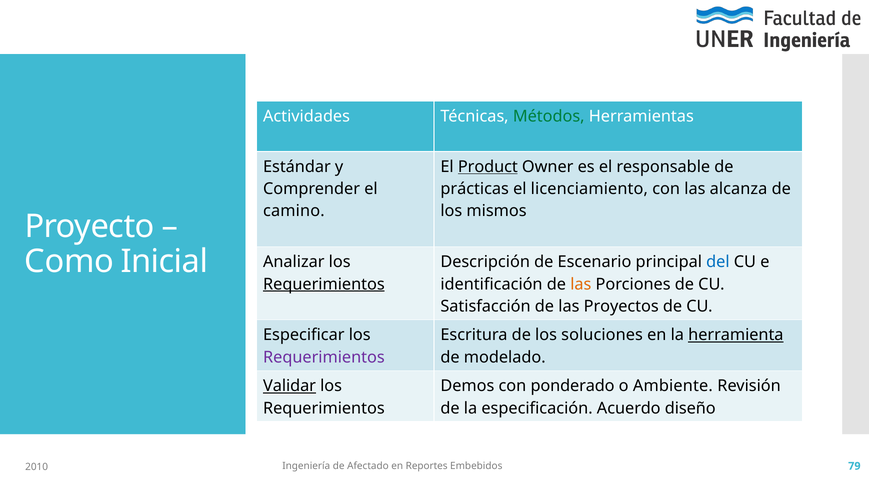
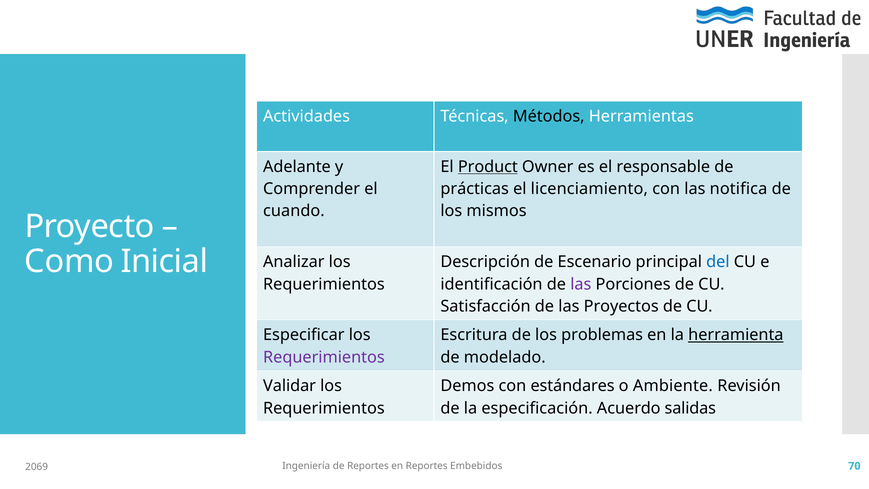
Métodos colour: green -> black
Estándar: Estándar -> Adelante
alcanza: alcanza -> notifica
camino: camino -> cuando
Requerimientos at (324, 284) underline: present -> none
las at (581, 284) colour: orange -> purple
soluciones: soluciones -> problemas
Validar underline: present -> none
ponderado: ponderado -> estándares
diseño: diseño -> salidas
de Afectado: Afectado -> Reportes
79: 79 -> 70
2010: 2010 -> 2069
